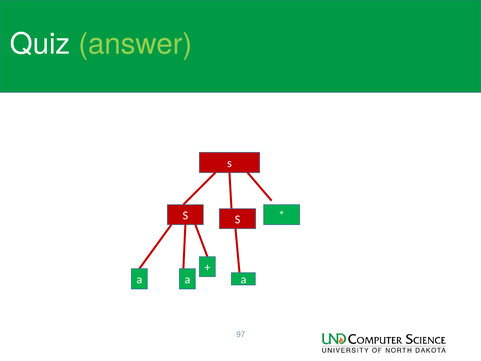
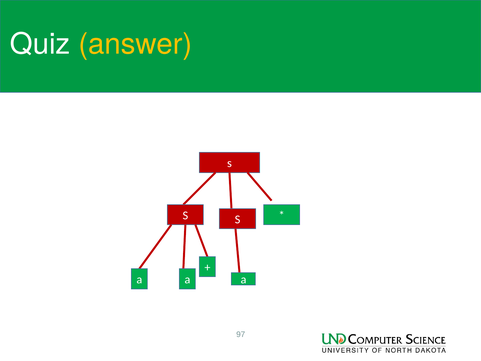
answer colour: light green -> yellow
